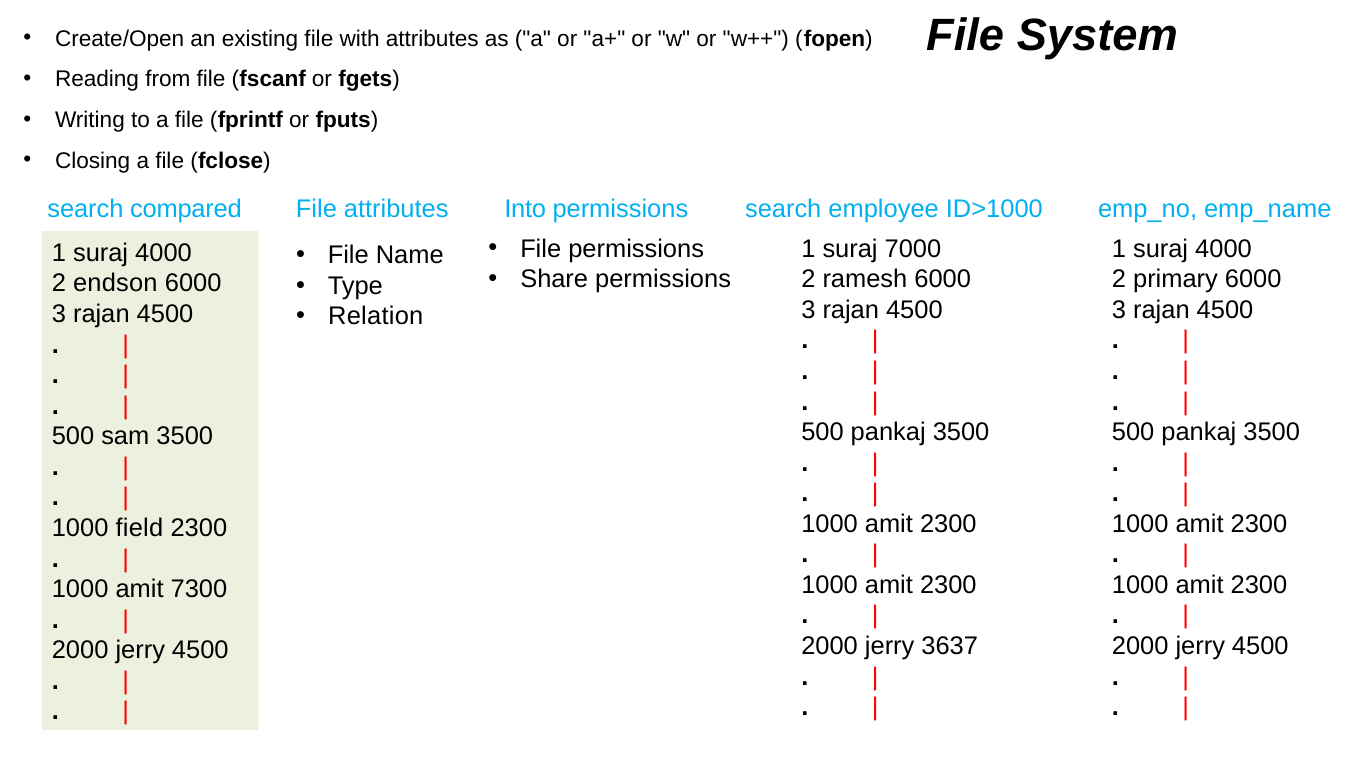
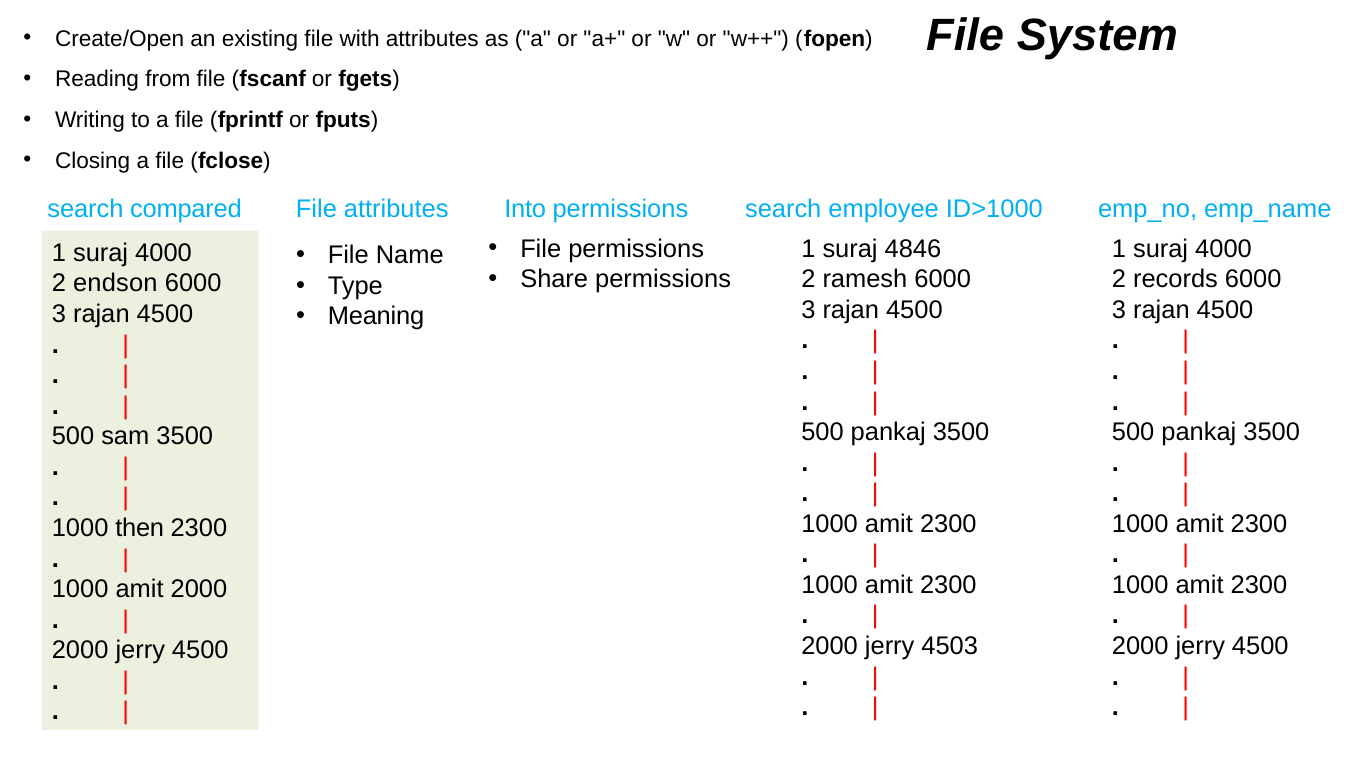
7000: 7000 -> 4846
primary: primary -> records
Relation: Relation -> Meaning
field: field -> then
amit 7300: 7300 -> 2000
3637: 3637 -> 4503
